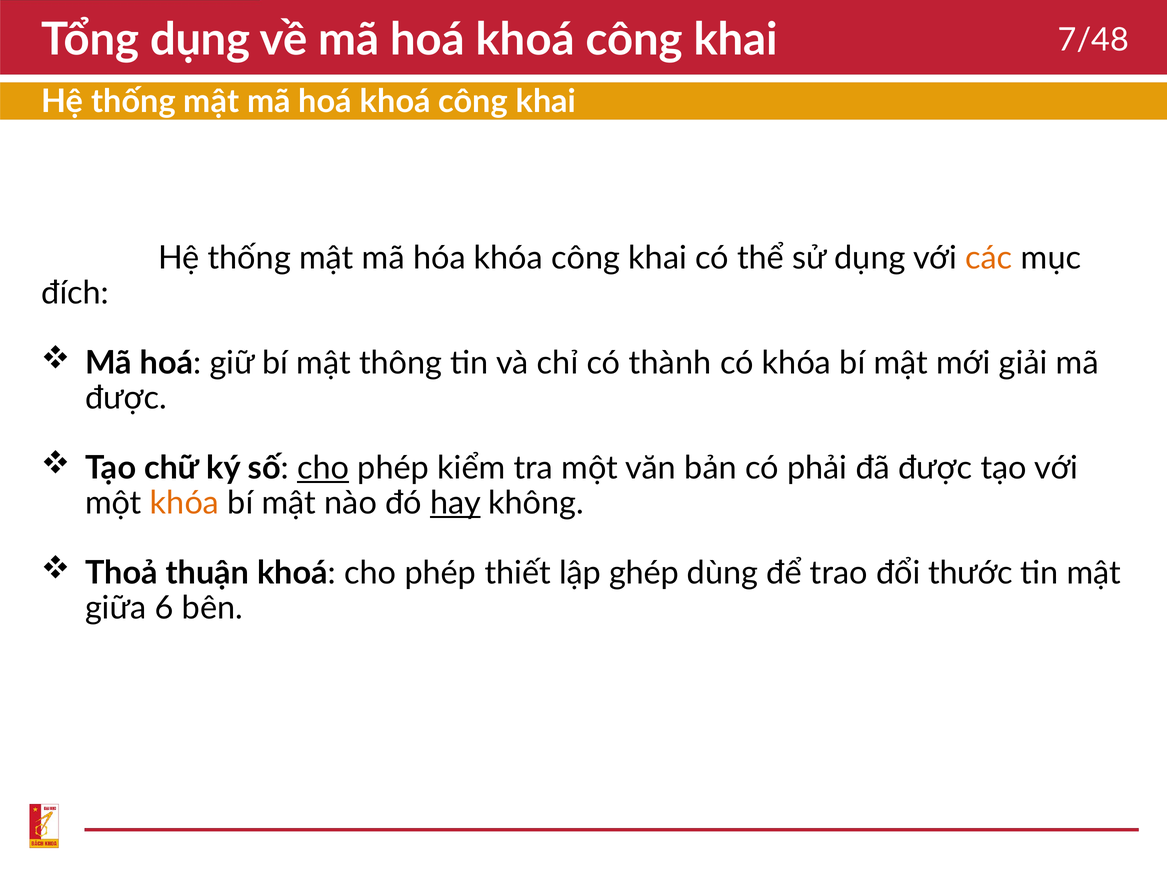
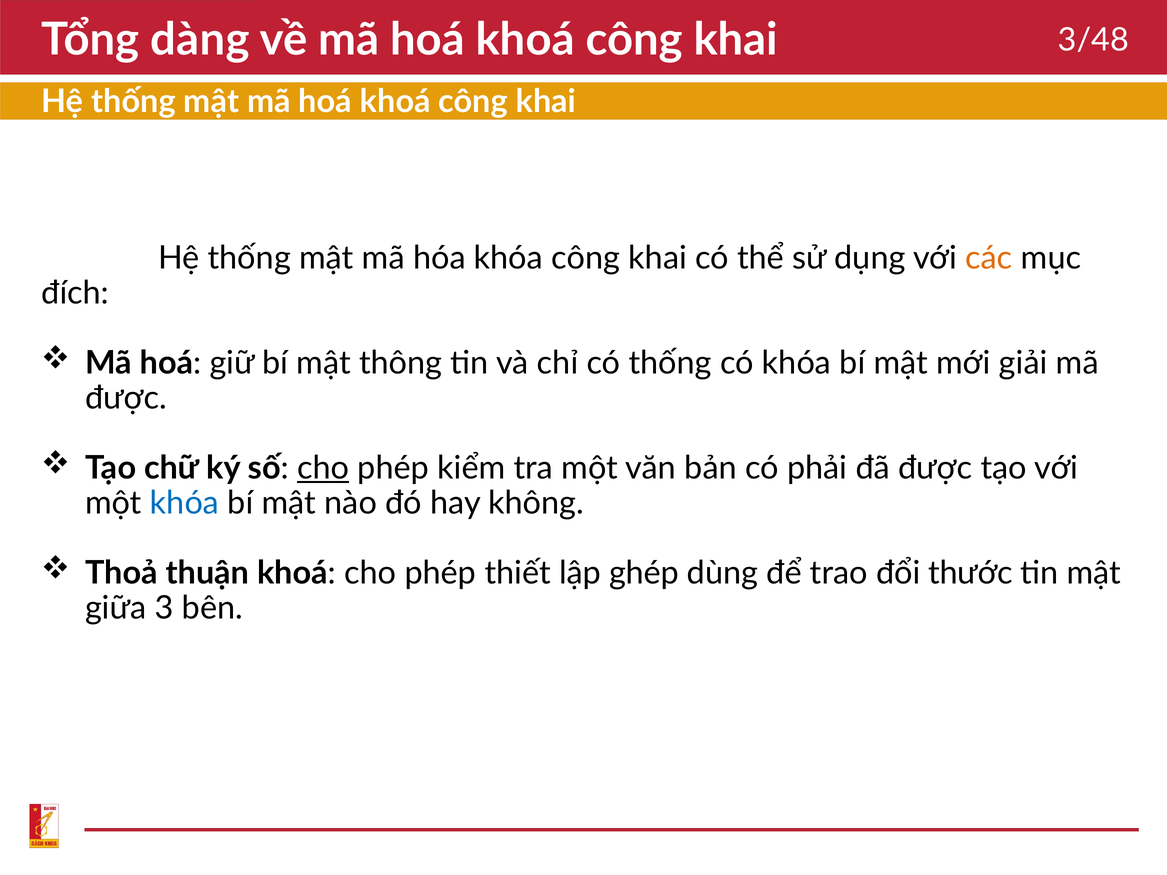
Tổng dụng: dụng -> dàng
7/48: 7/48 -> 3/48
có thành: thành -> thống
khóa at (184, 503) colour: orange -> blue
hay underline: present -> none
6: 6 -> 3
